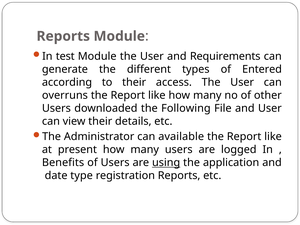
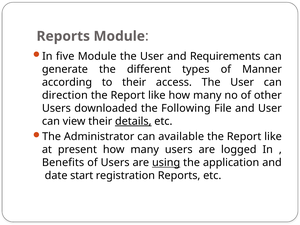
test: test -> five
Entered: Entered -> Manner
overruns: overruns -> direction
details underline: none -> present
type: type -> start
